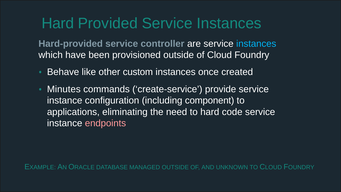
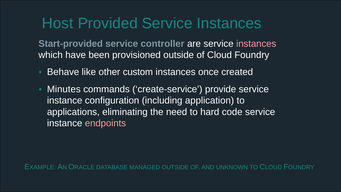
Hard at (58, 23): Hard -> Host
Hard-provided: Hard-provided -> Start-provided
instances at (256, 44) colour: light blue -> pink
component: component -> application
